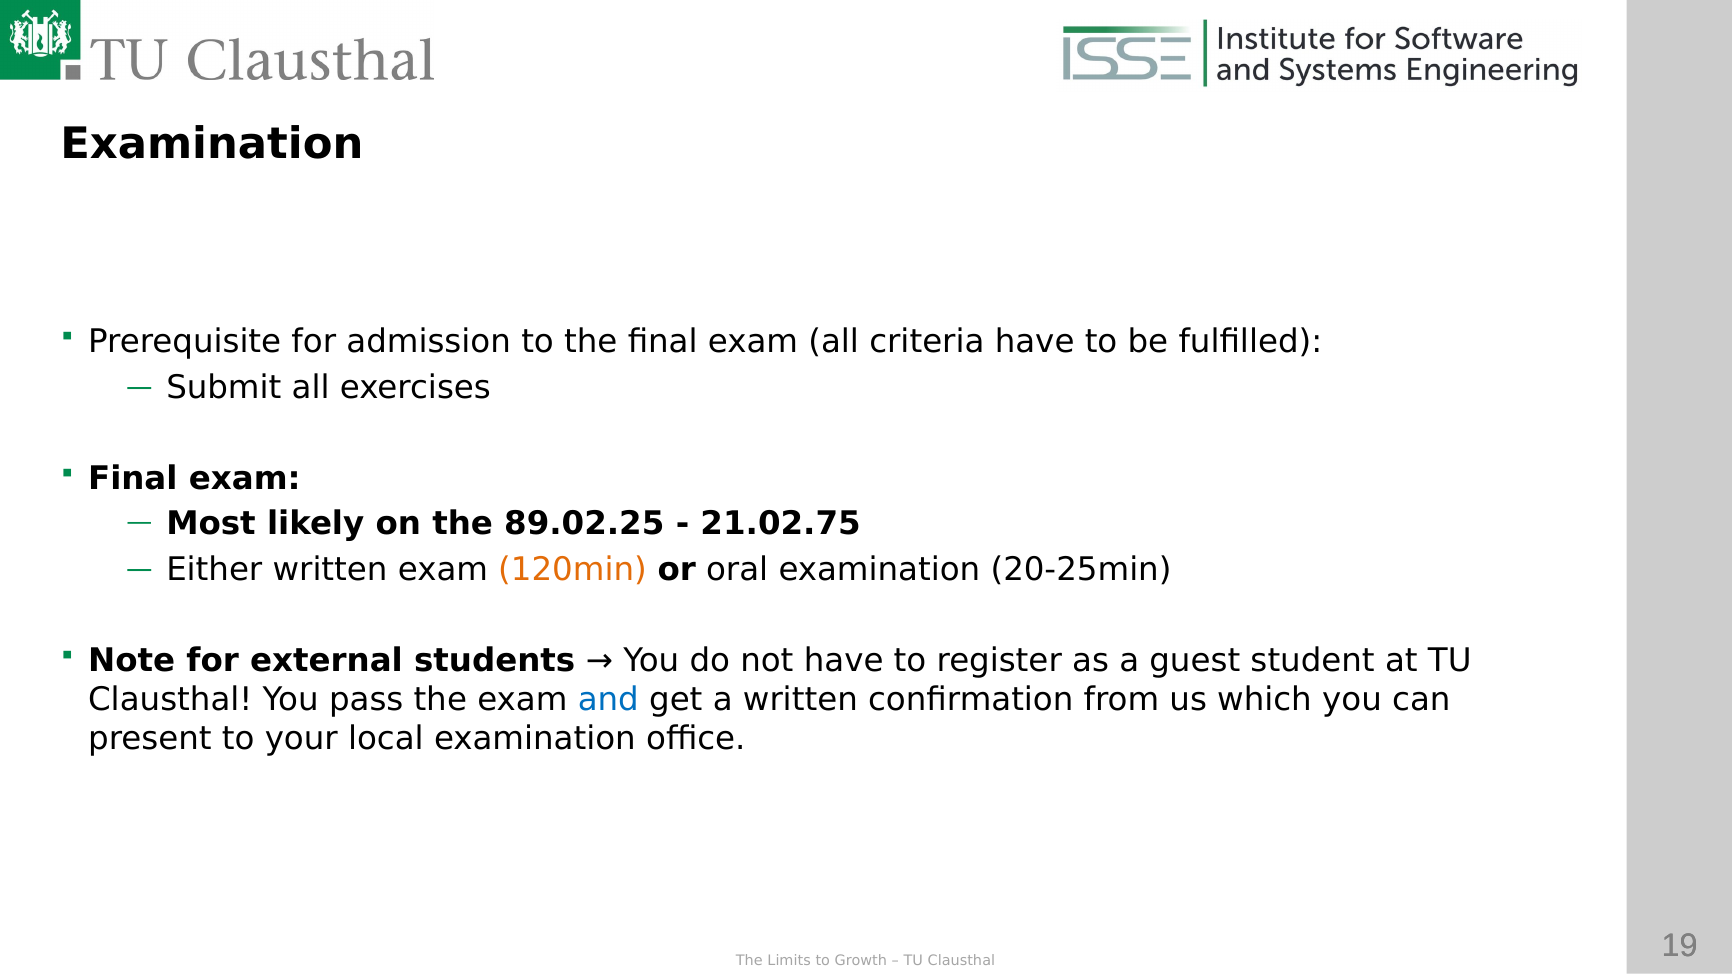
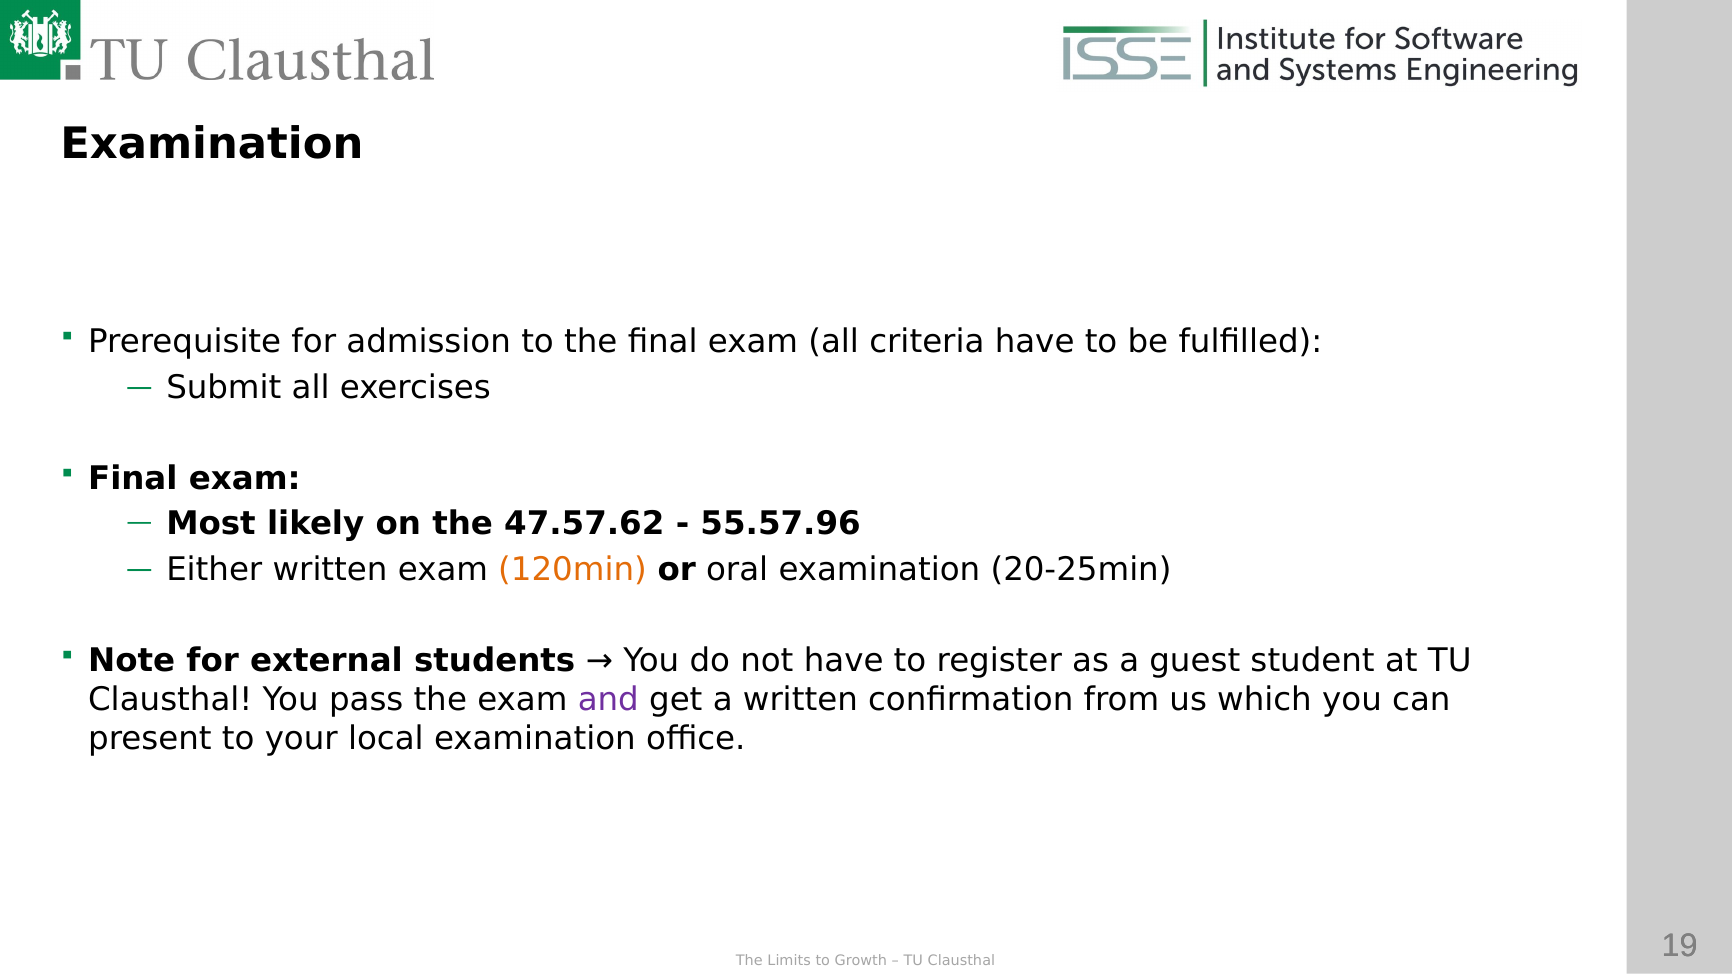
89.02.25: 89.02.25 -> 47.57.62
21.02.75: 21.02.75 -> 55.57.96
and colour: blue -> purple
